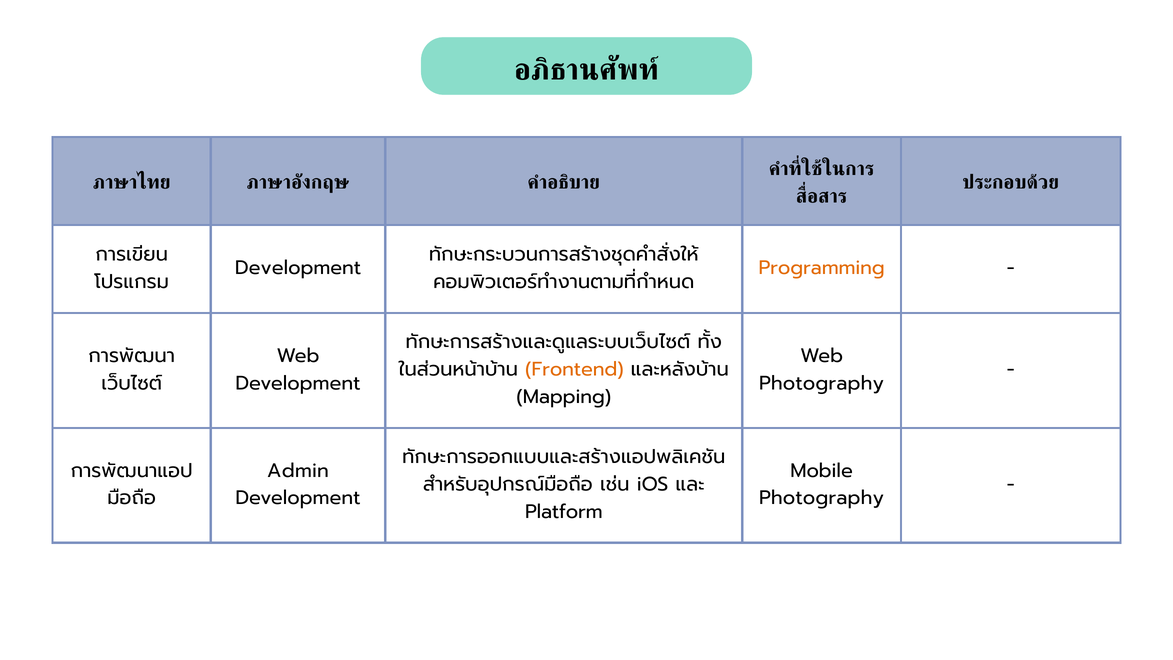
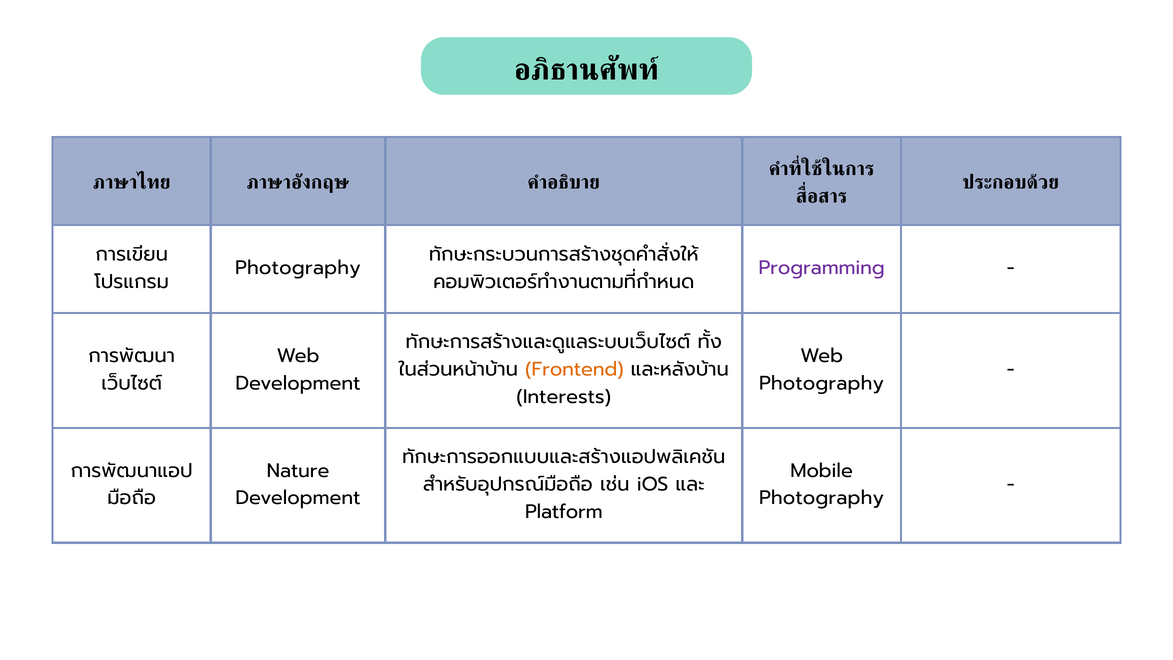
Development at (298, 268): Development -> Photography
Programming colour: orange -> purple
Mapping: Mapping -> Interests
Admin: Admin -> Nature
